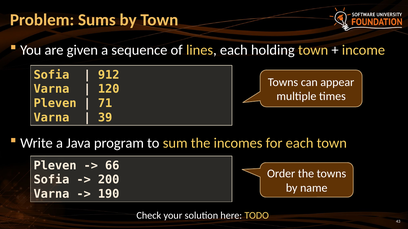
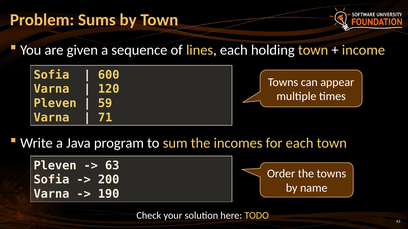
912: 912 -> 600
71: 71 -> 59
39: 39 -> 71
66: 66 -> 63
